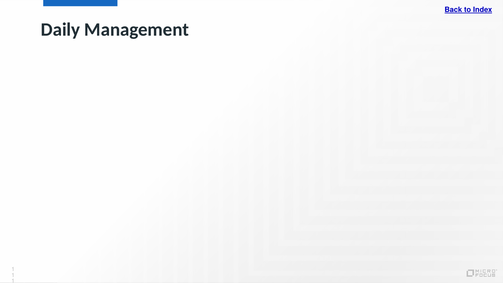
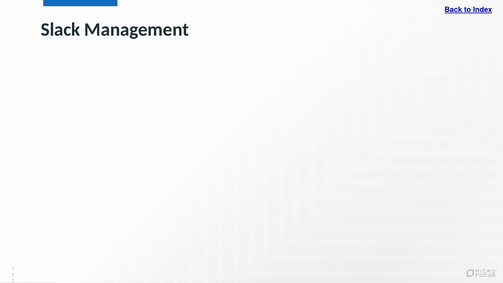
Daily: Daily -> Slack
